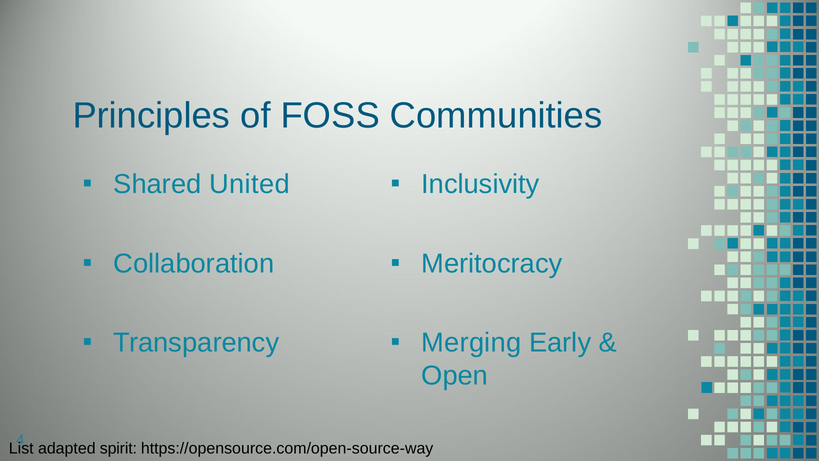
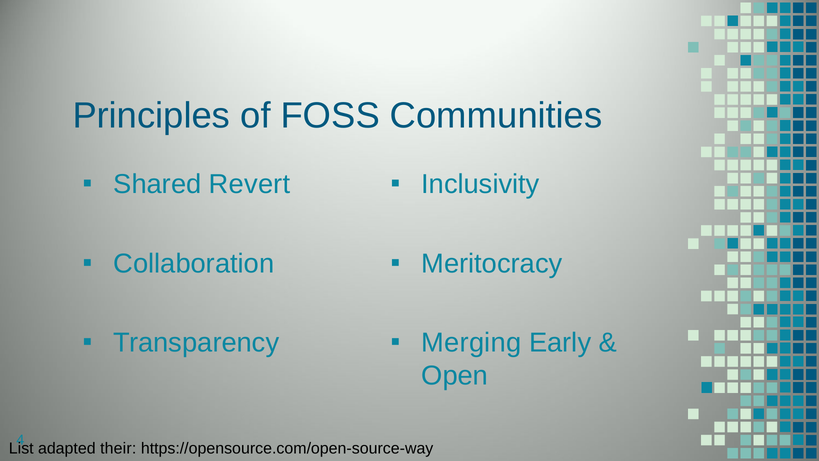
United: United -> Revert
spirit: spirit -> their
